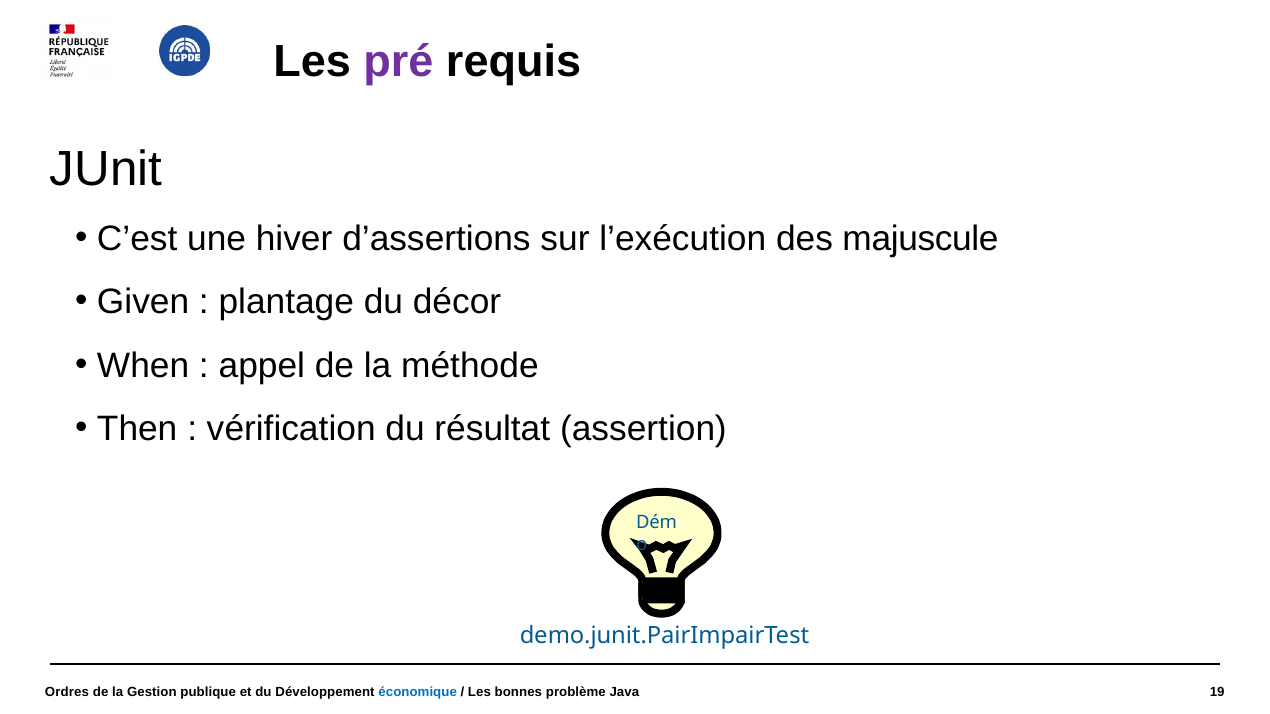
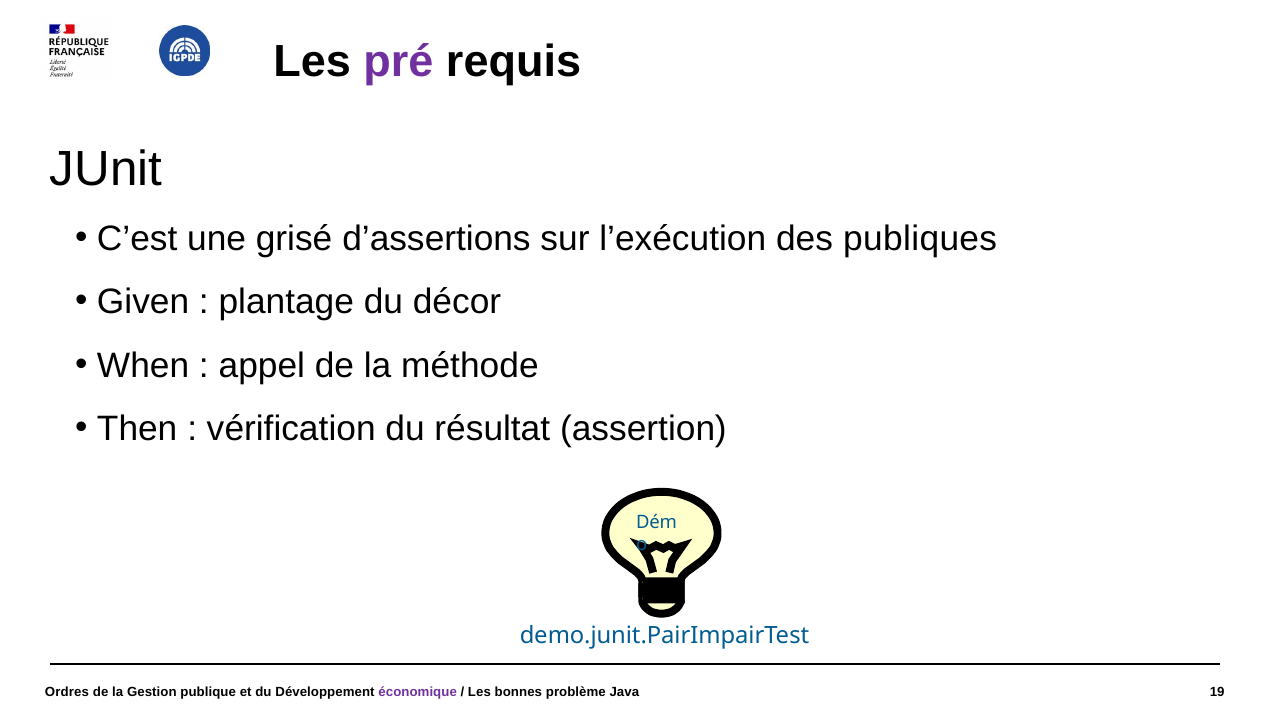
hiver: hiver -> grisé
majuscule: majuscule -> publiques
économique colour: blue -> purple
